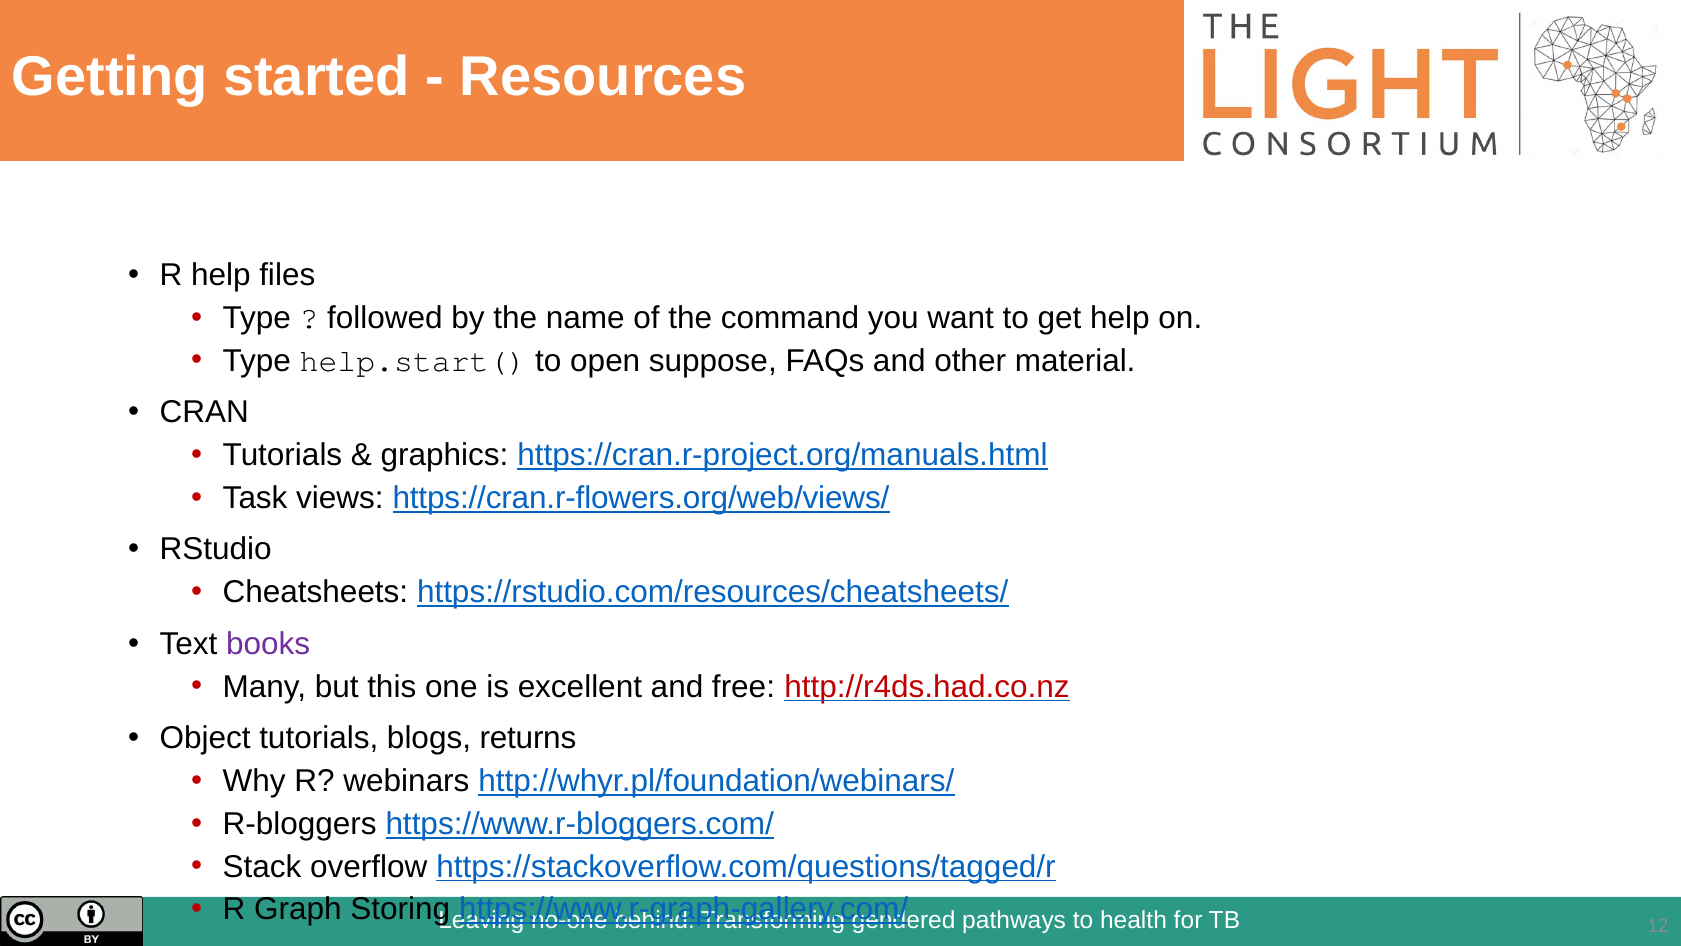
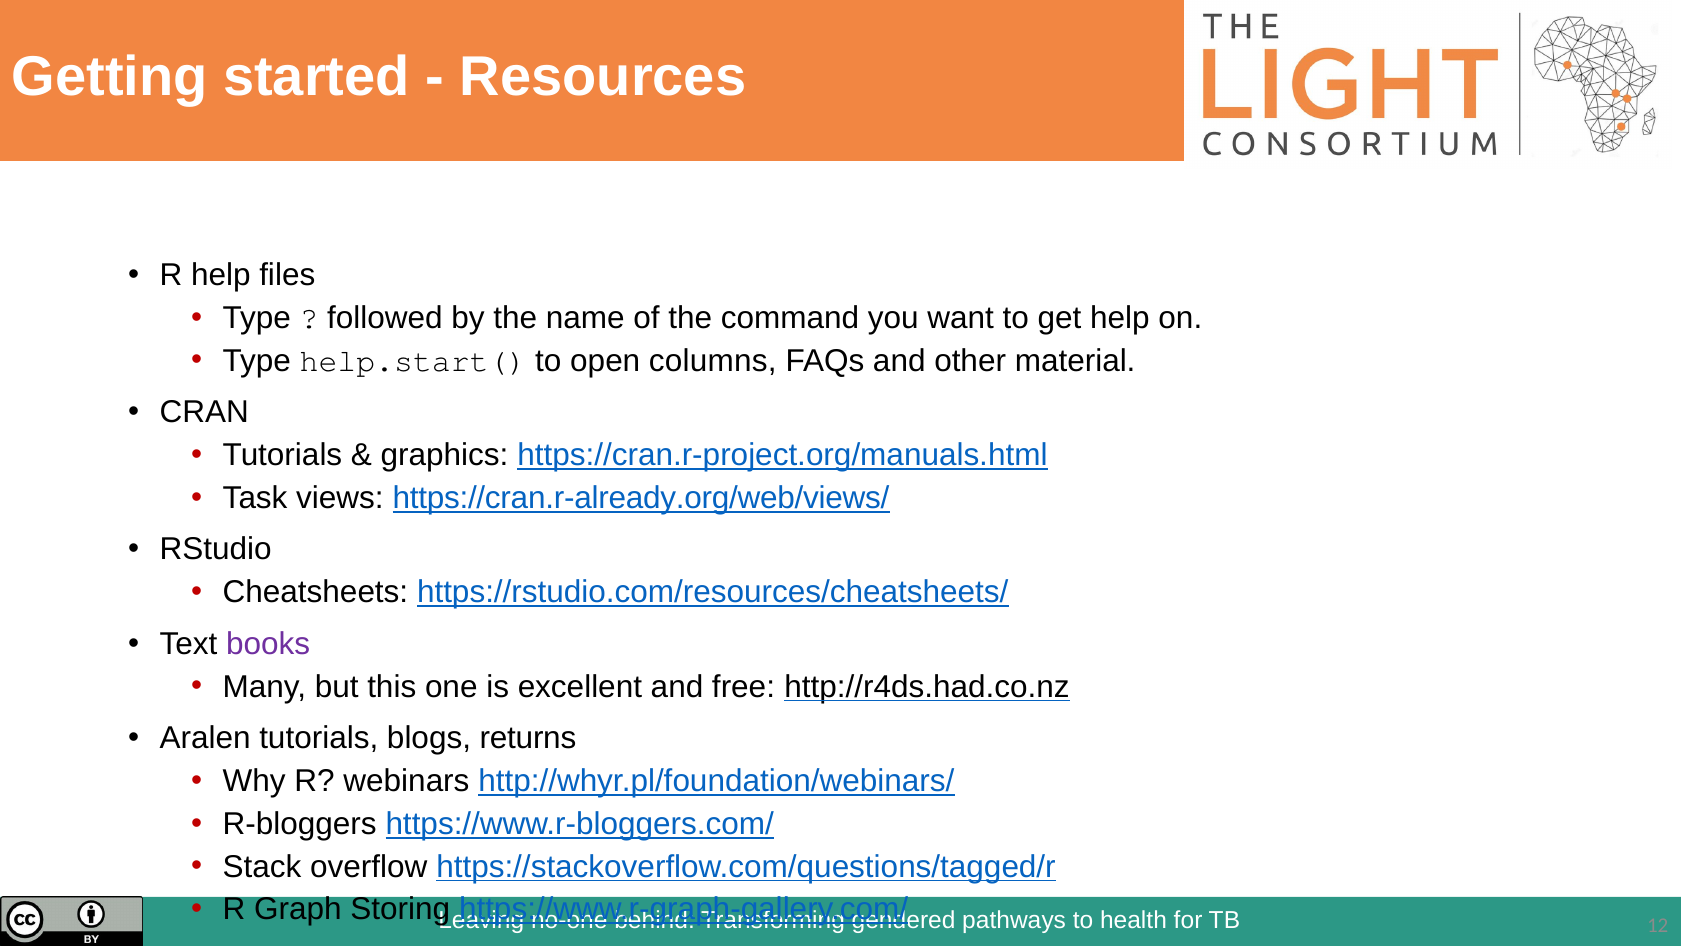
suppose: suppose -> columns
https://cran.r-flowers.org/web/views/: https://cran.r-flowers.org/web/views/ -> https://cran.r-already.org/web/views/
http://r4ds.had.co.nz colour: red -> black
Object: Object -> Aralen
